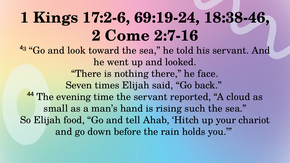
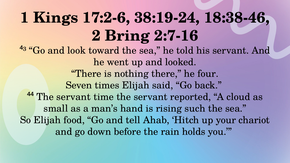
69:19-24: 69:19-24 -> 38:19-24
Come: Come -> Bring
face: face -> four
⁴⁴ The evening: evening -> servant
